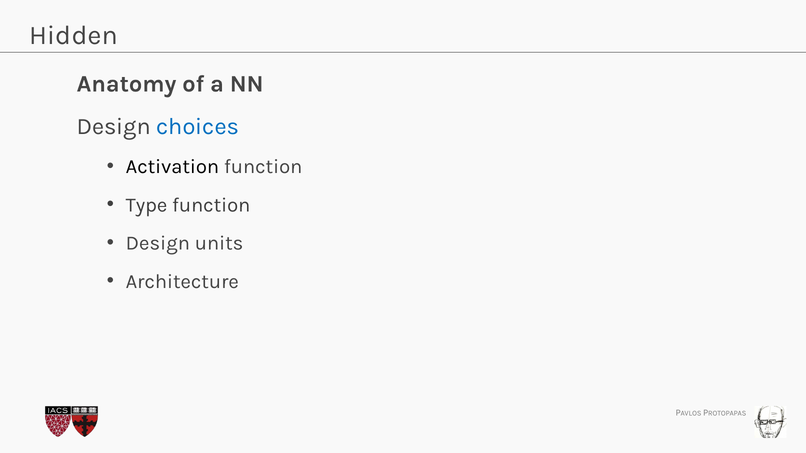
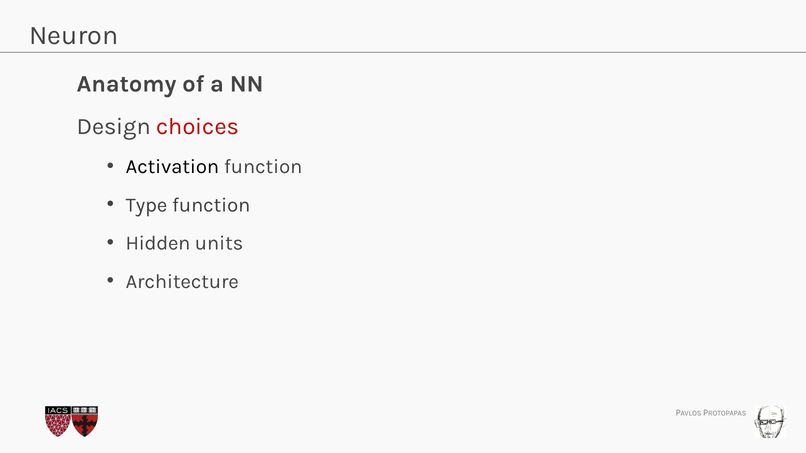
Hidden: Hidden -> Neuron
choices colour: blue -> red
Design at (158, 243): Design -> Hidden
